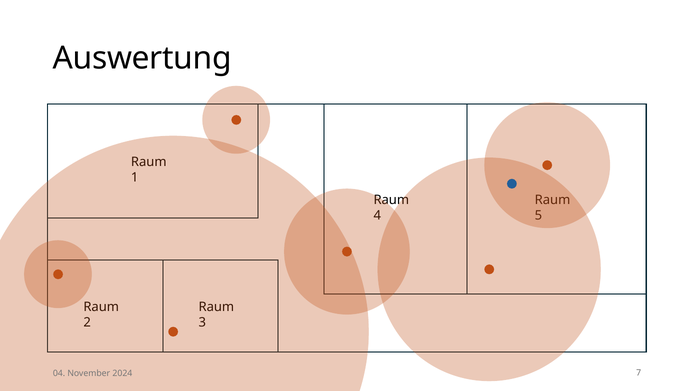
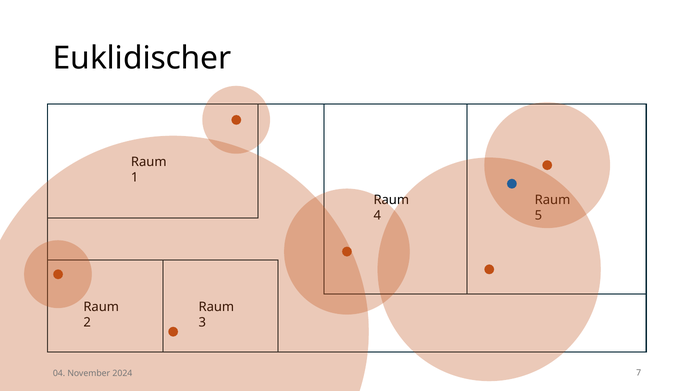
Auswertung: Auswertung -> Euklidischer
